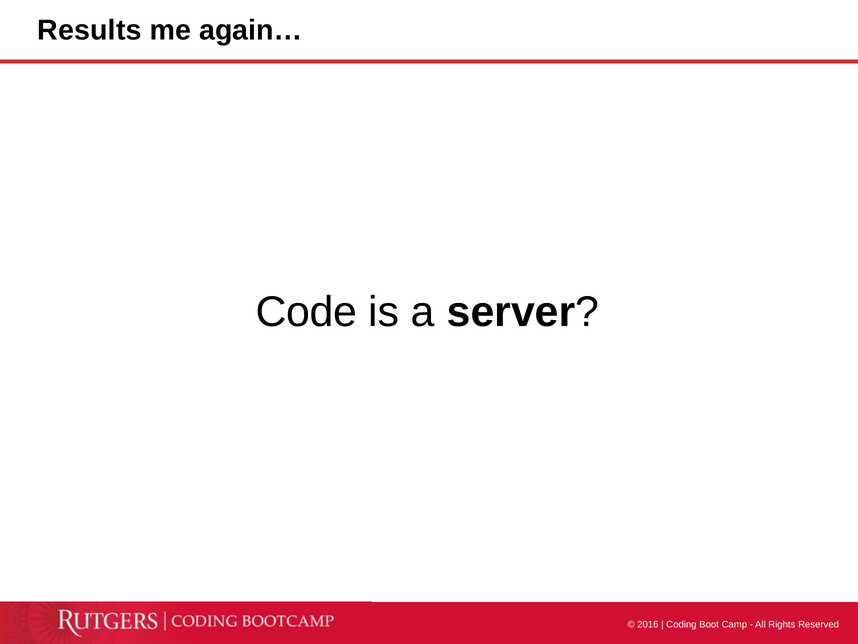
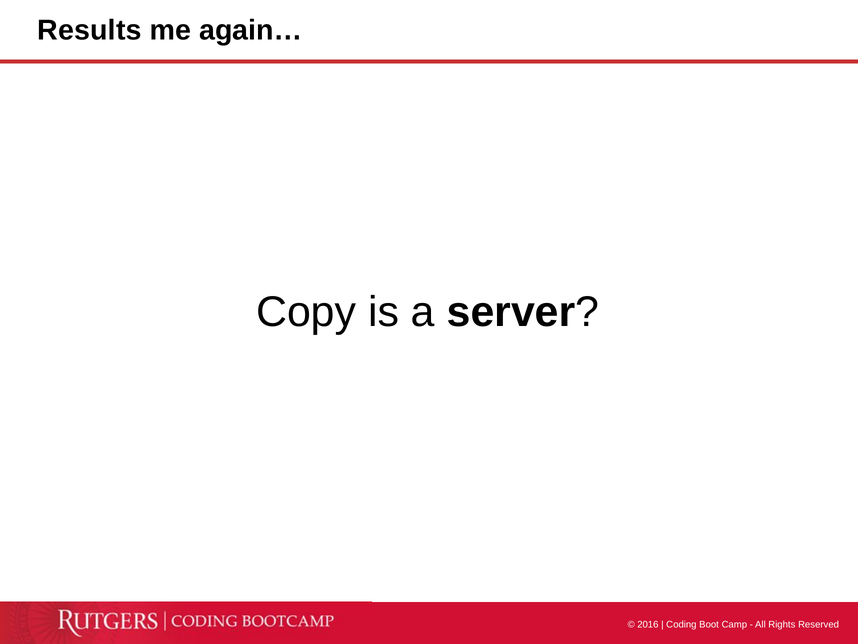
Code: Code -> Copy
